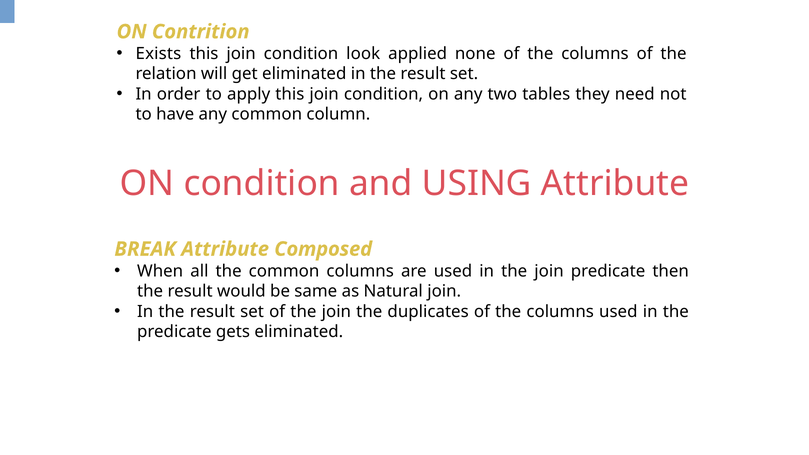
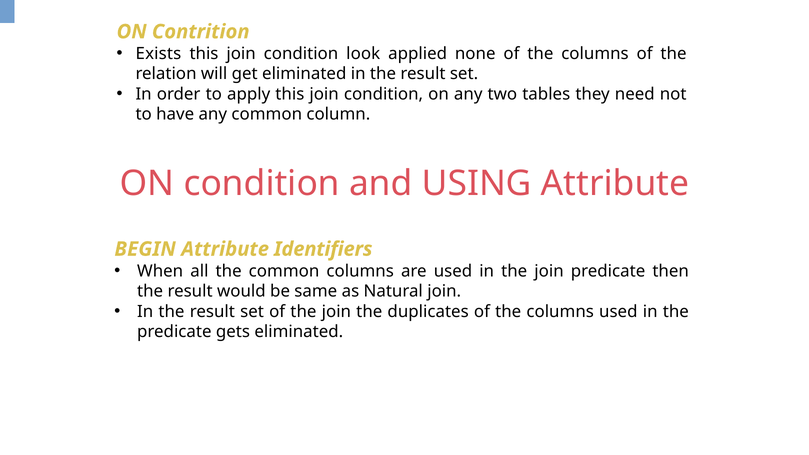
BREAK: BREAK -> BEGIN
Composed: Composed -> Identifiers
